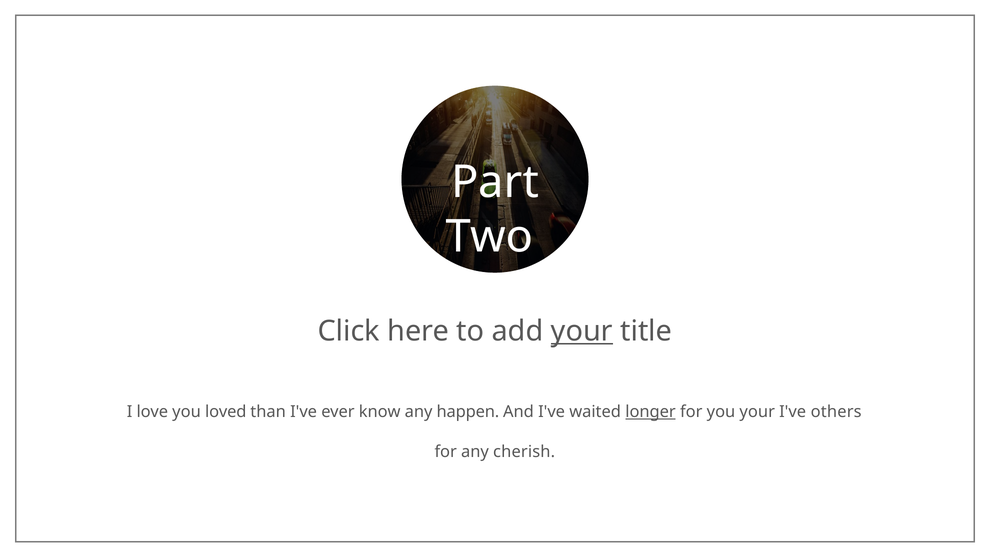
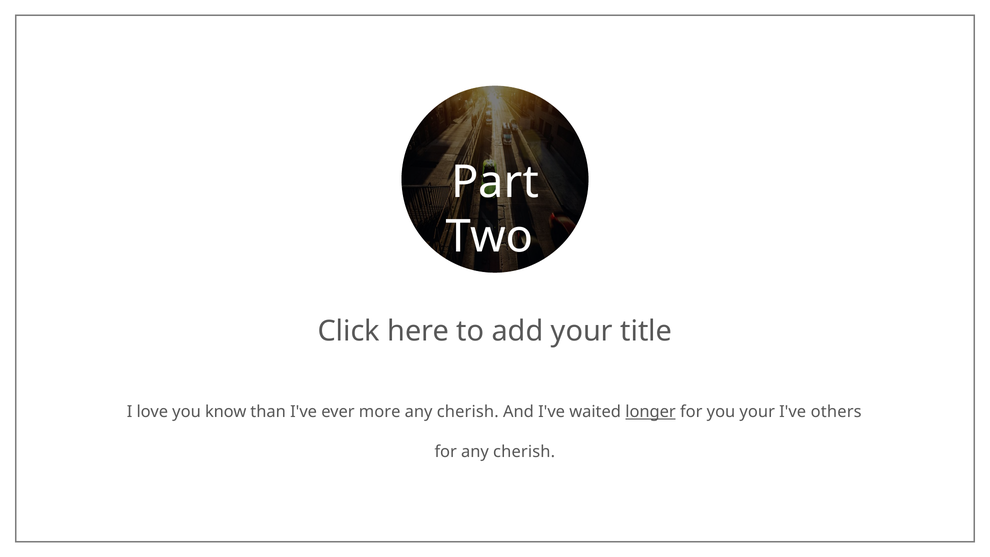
your at (582, 331) underline: present -> none
loved: loved -> know
know: know -> more
happen at (468, 412): happen -> cherish
